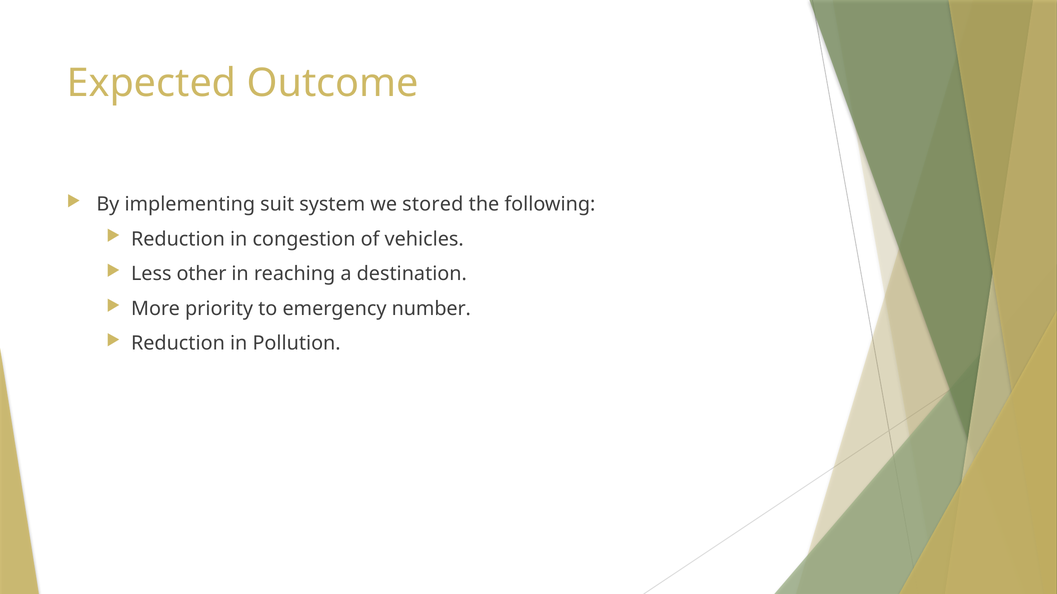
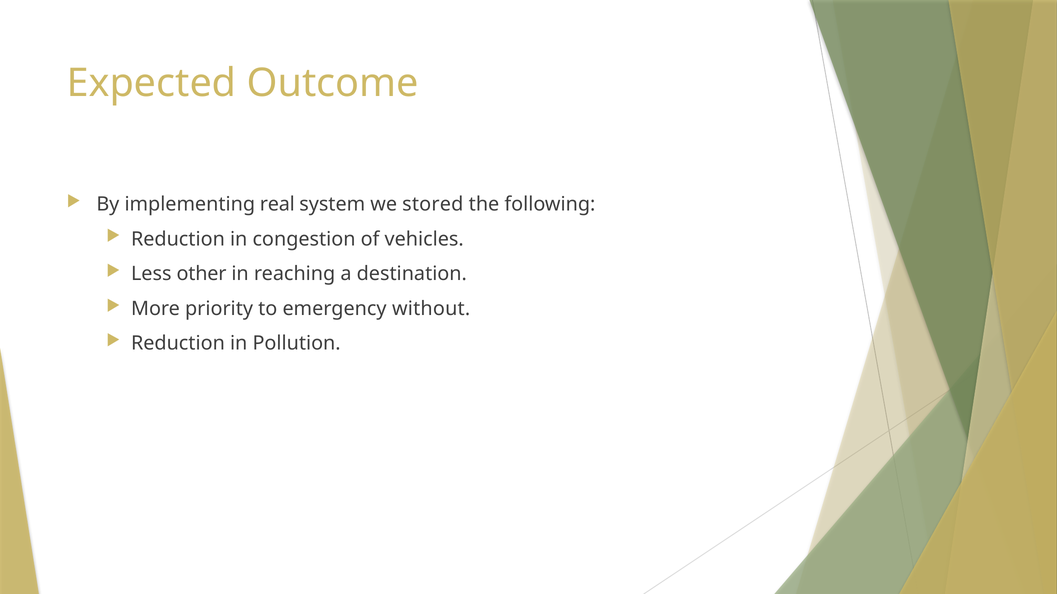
suit: suit -> real
number: number -> without
